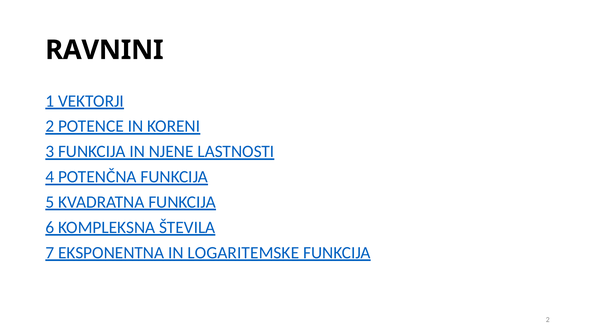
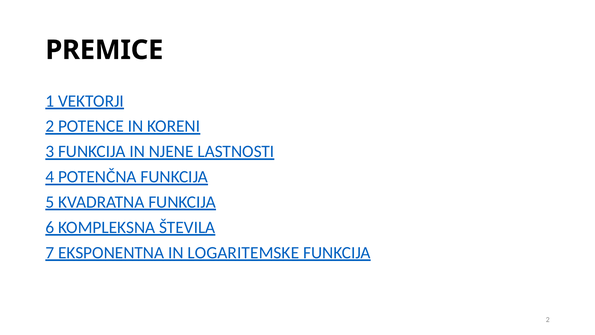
RAVNINI: RAVNINI -> PREMICE
